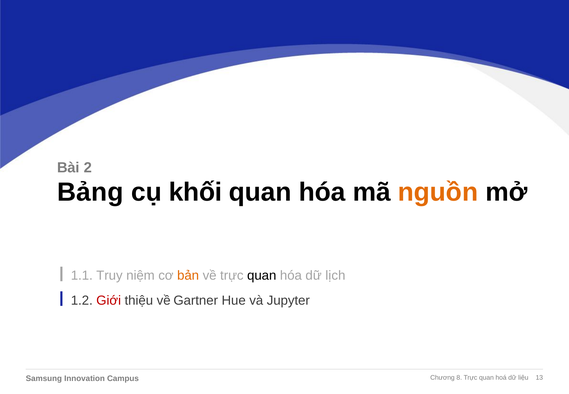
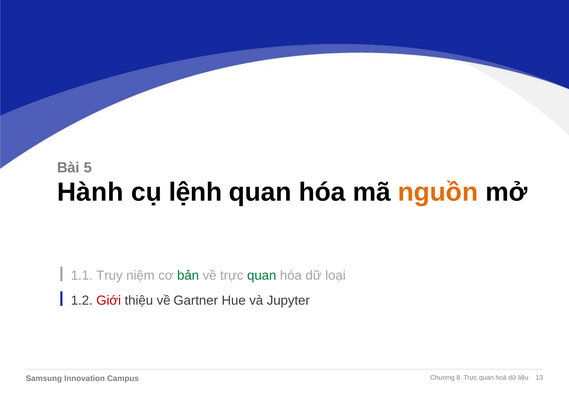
2: 2 -> 5
Bảng: Bảng -> Hành
khối: khối -> lệnh
bản colour: orange -> green
quan at (262, 276) colour: black -> green
lịch: lịch -> loại
